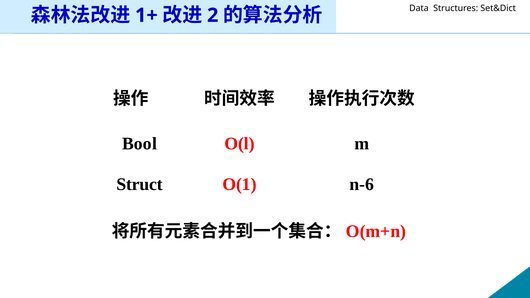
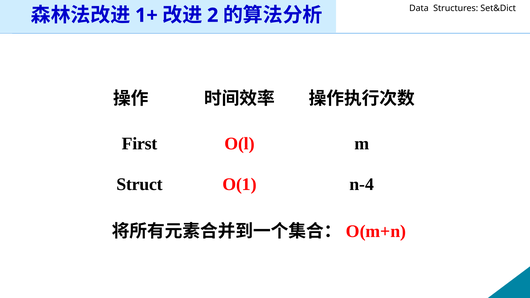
Bool: Bool -> First
n-6: n-6 -> n-4
